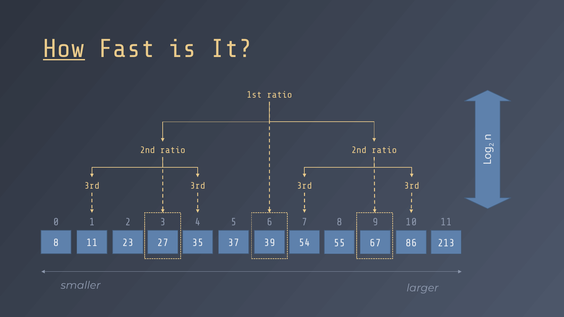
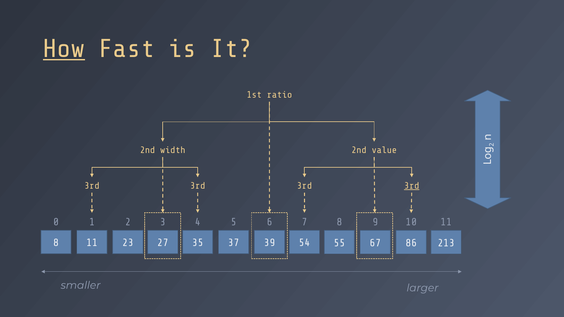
ratio at (173, 150): ratio -> width
ratio at (384, 150): ratio -> value
3rd at (412, 186) underline: none -> present
